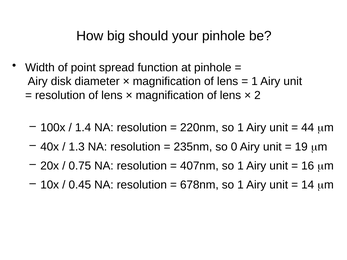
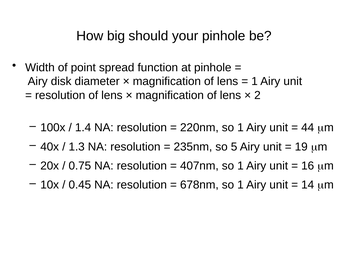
0: 0 -> 5
